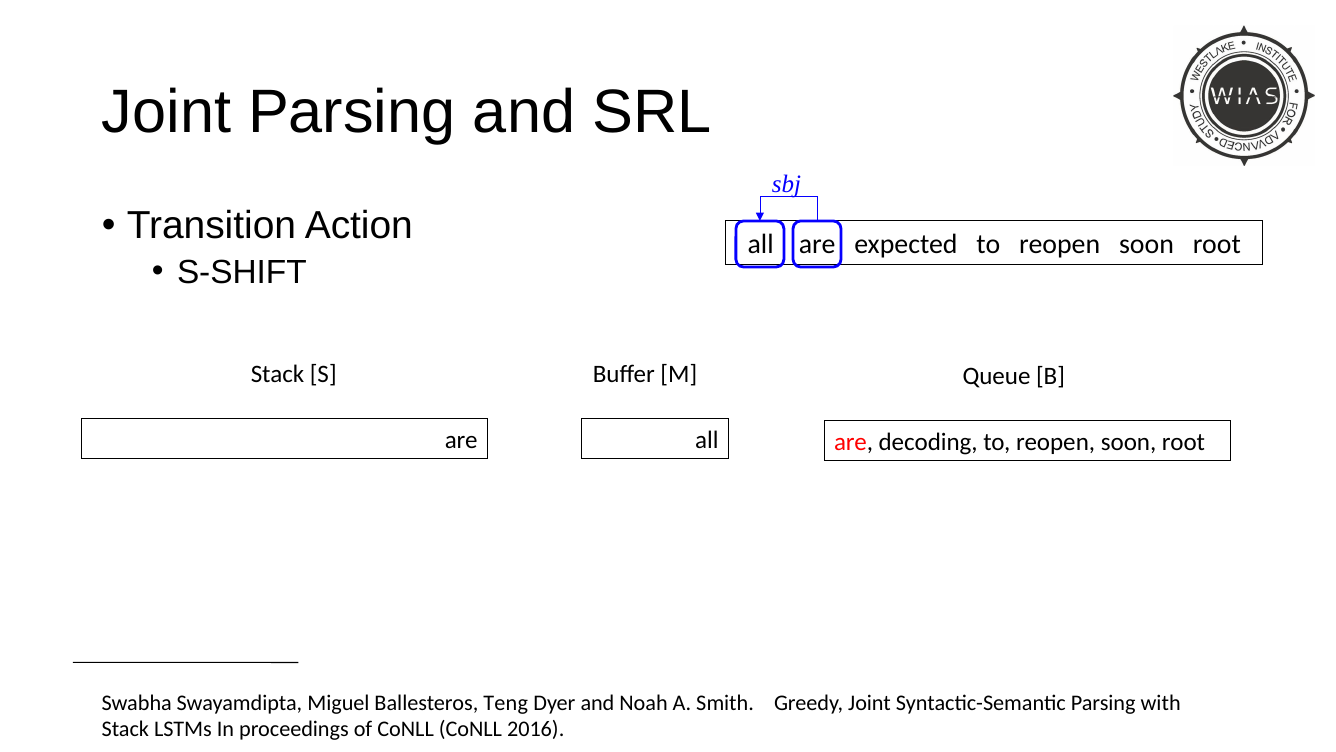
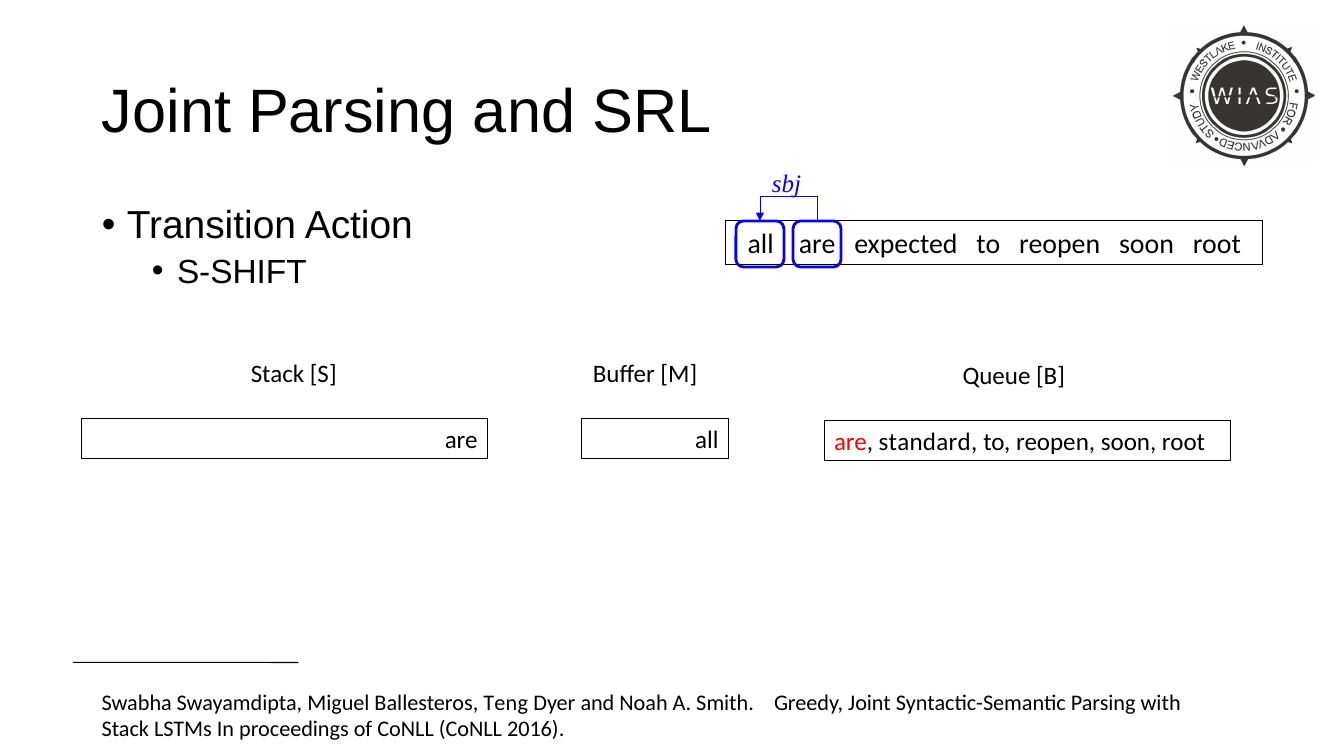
decoding: decoding -> standard
